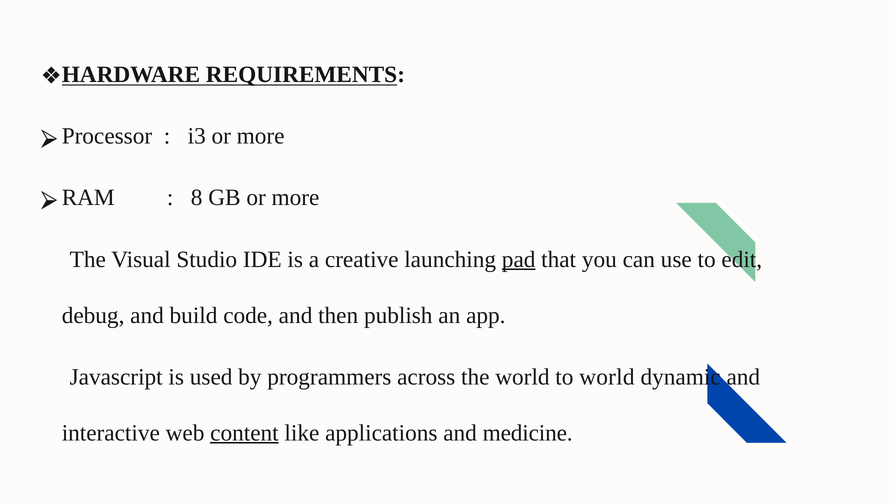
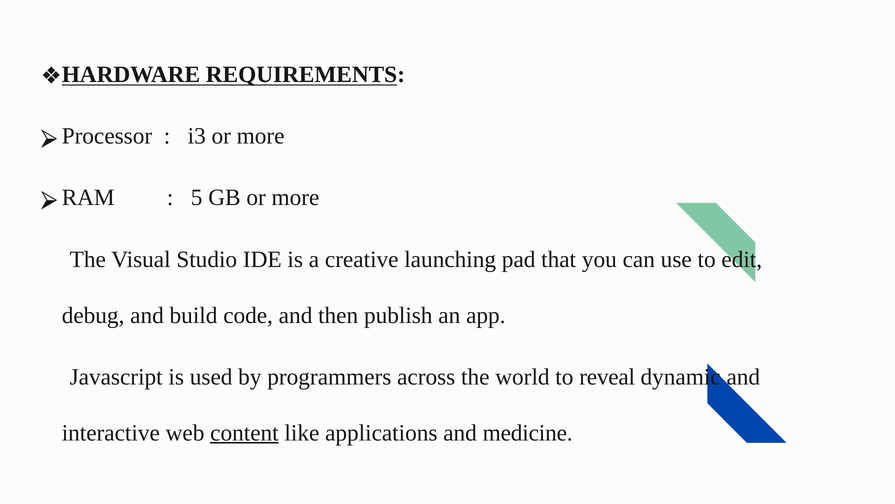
8: 8 -> 5
pad underline: present -> none
to world: world -> reveal
